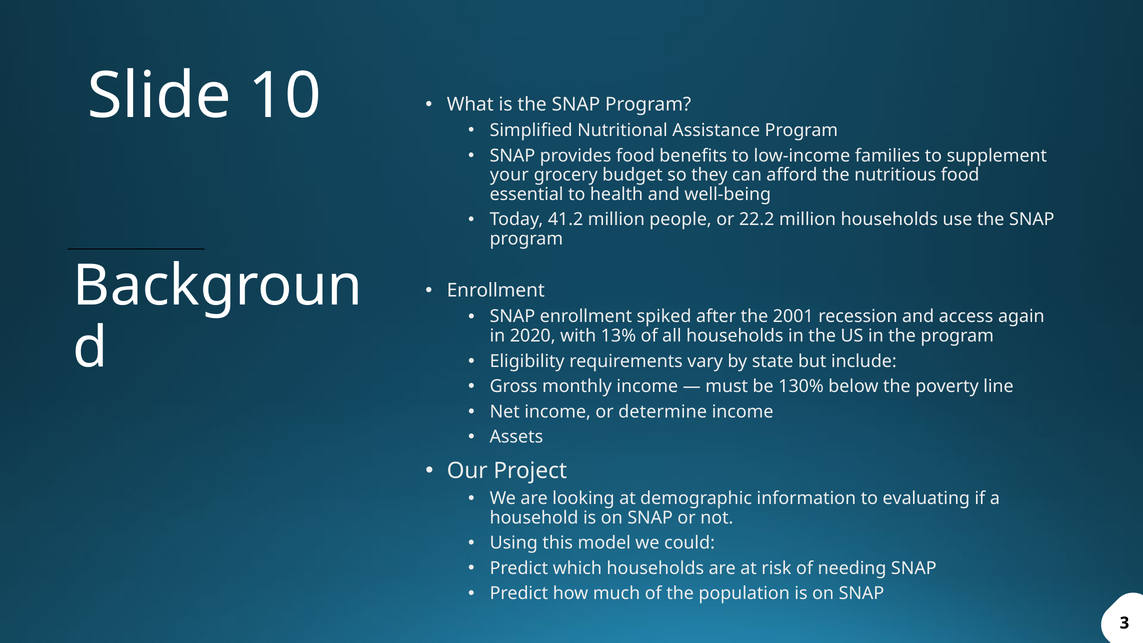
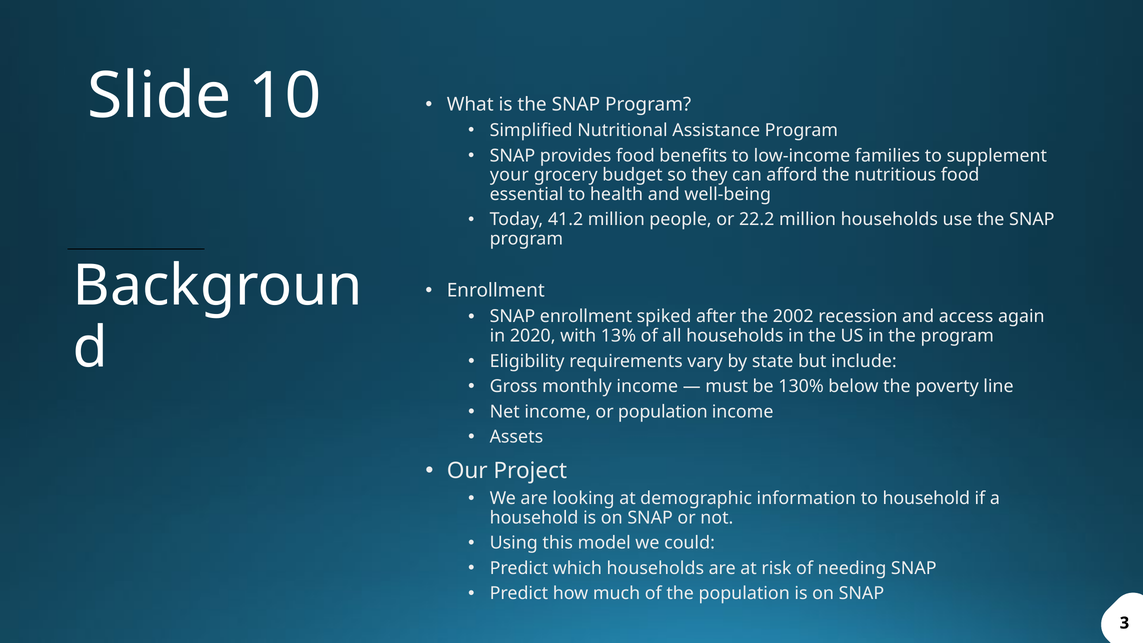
2001: 2001 -> 2002
or determine: determine -> population
to evaluating: evaluating -> household
